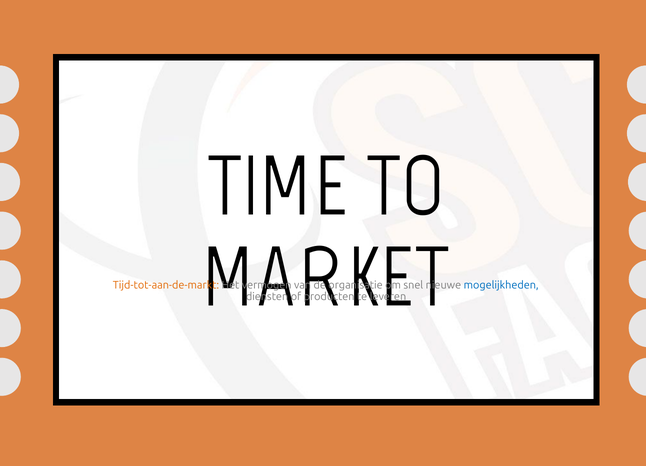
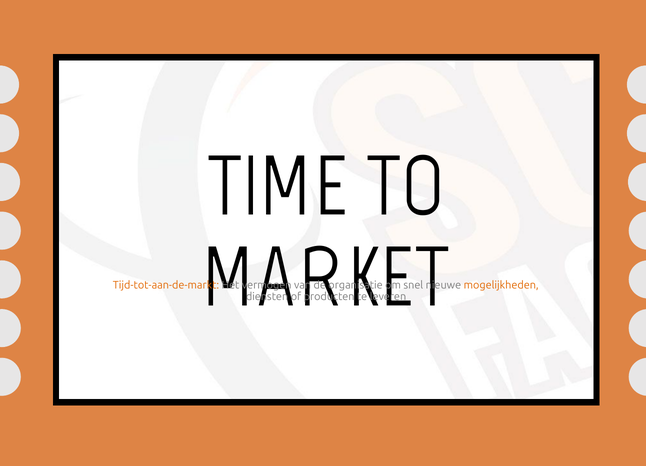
mogelijkheden colour: blue -> orange
